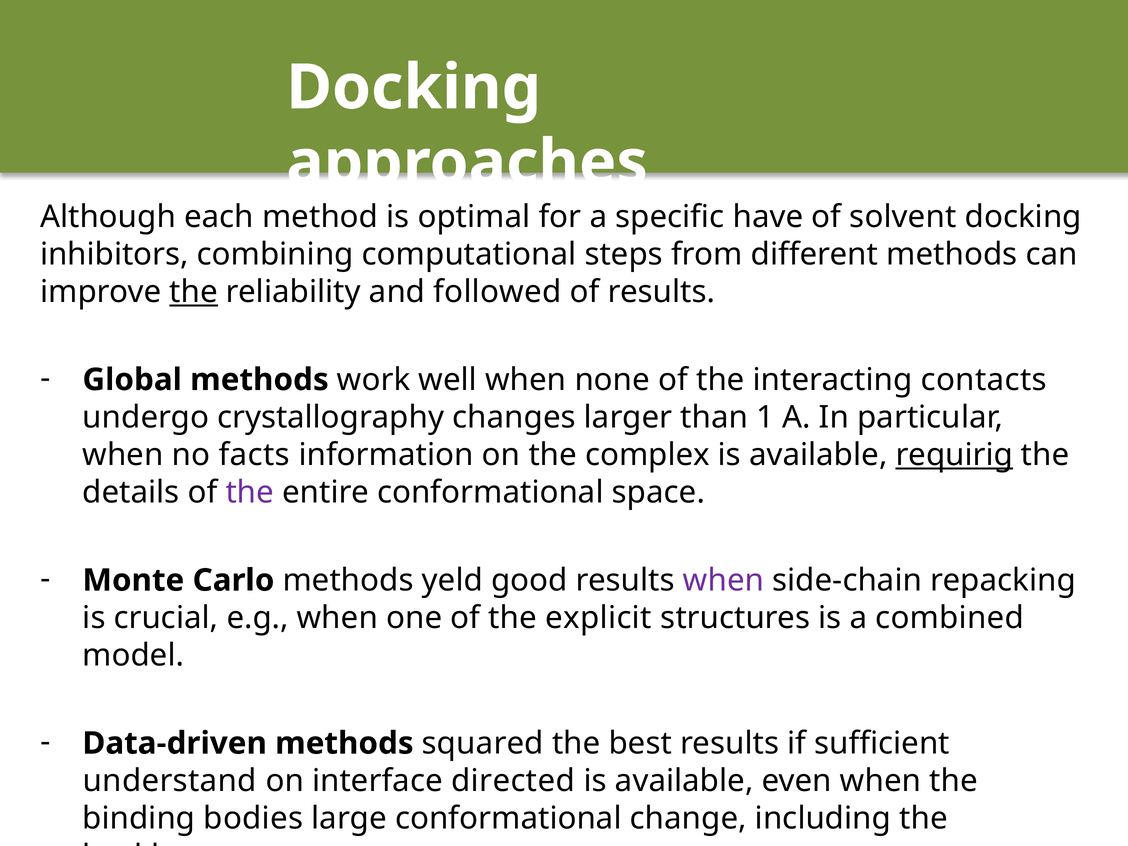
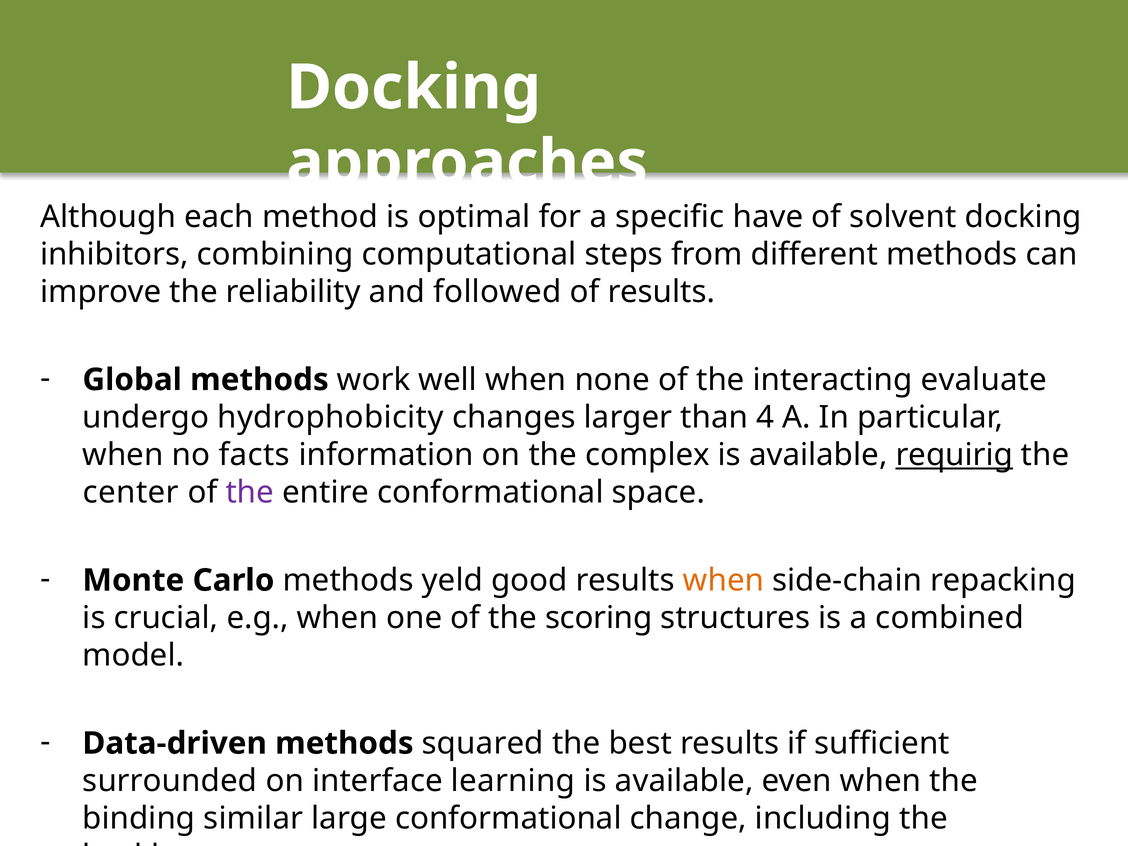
the at (194, 292) underline: present -> none
contacts: contacts -> evaluate
crystallography: crystallography -> hydrophobicity
1: 1 -> 4
details: details -> center
when at (724, 580) colour: purple -> orange
explicit: explicit -> scoring
understand: understand -> surrounded
directed: directed -> learning
bodies: bodies -> similar
